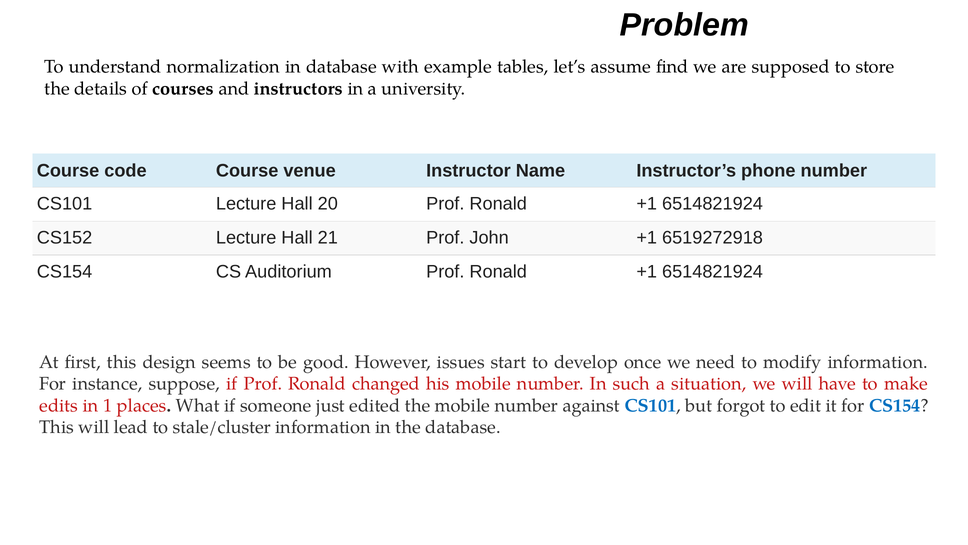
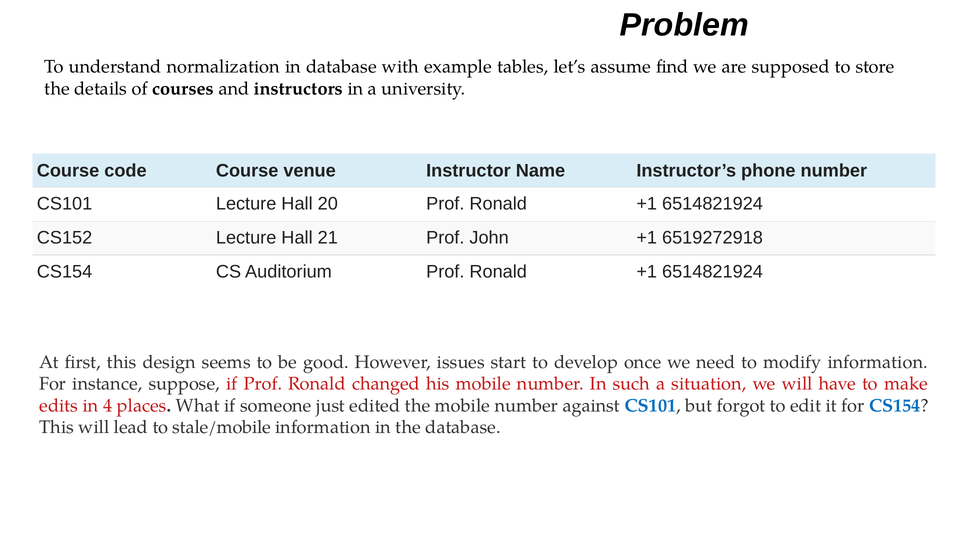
1: 1 -> 4
stale/cluster: stale/cluster -> stale/mobile
